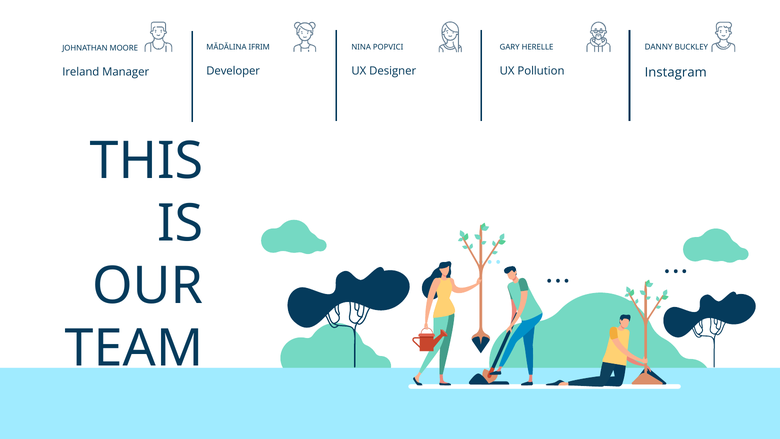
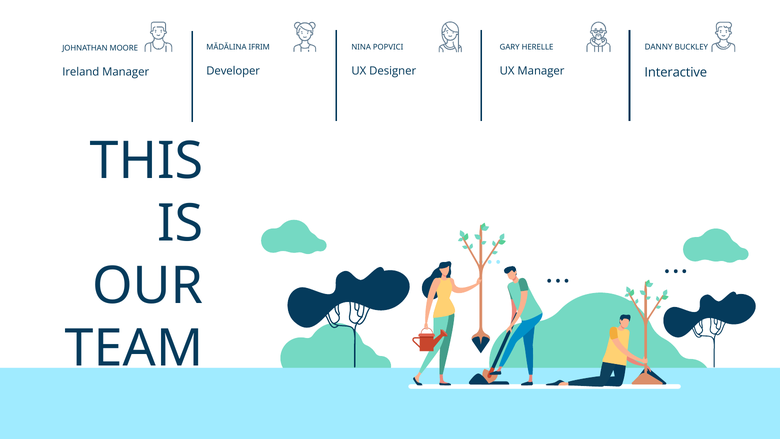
UX Pollution: Pollution -> Manager
Instagram: Instagram -> Interactive
